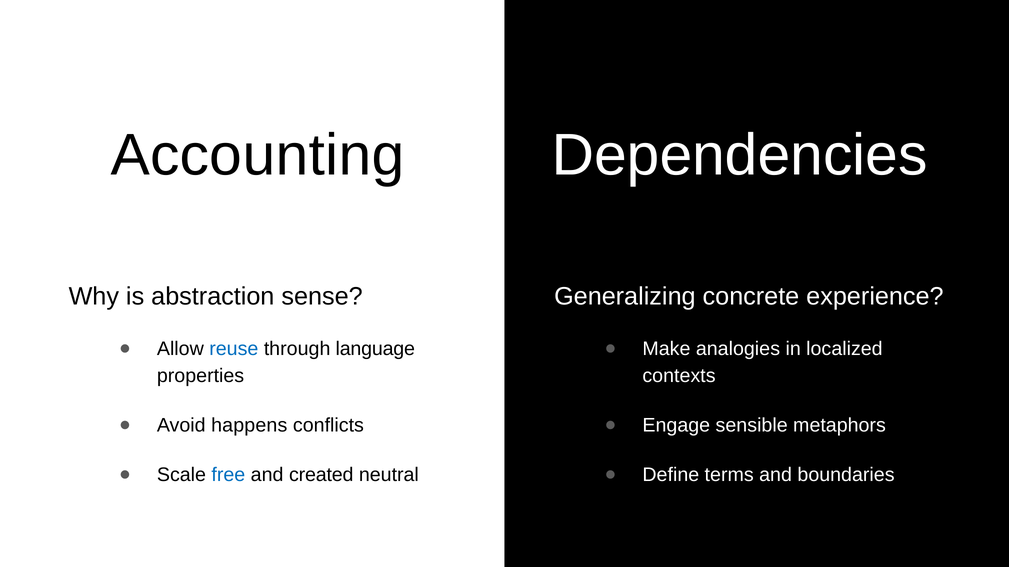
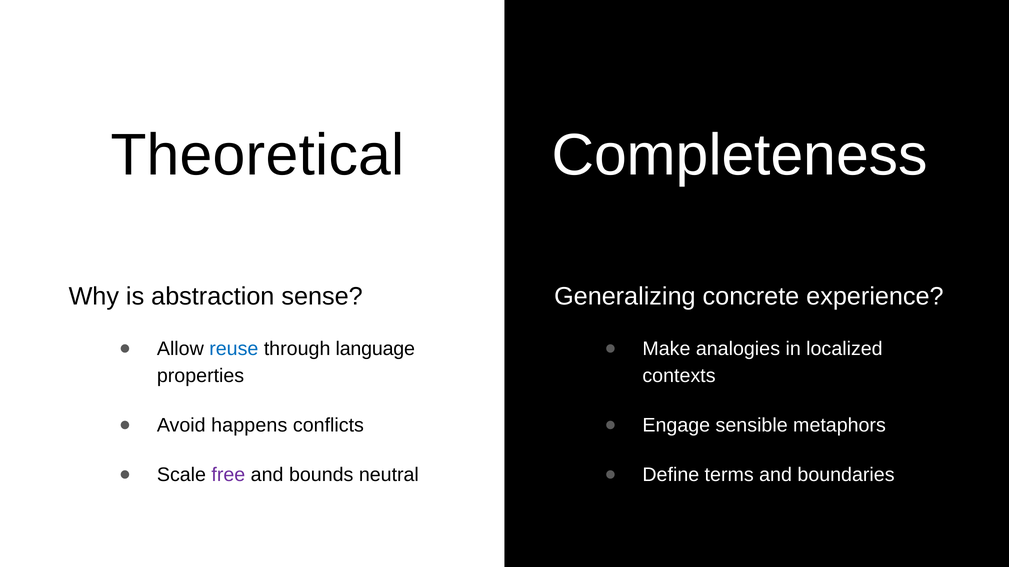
Accounting: Accounting -> Theoretical
Dependencies at (740, 155): Dependencies -> Completeness
free colour: blue -> purple
created: created -> bounds
